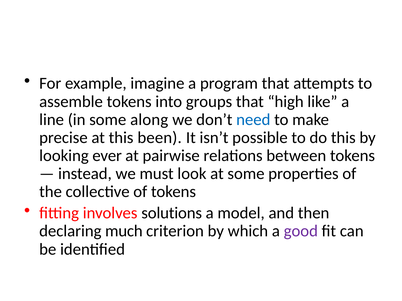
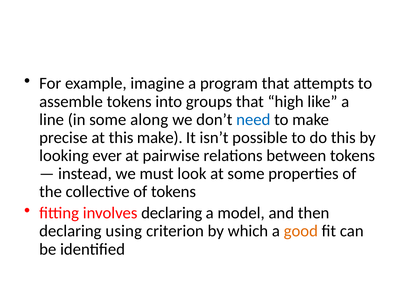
this been: been -> make
involves solutions: solutions -> declaring
much: much -> using
good colour: purple -> orange
